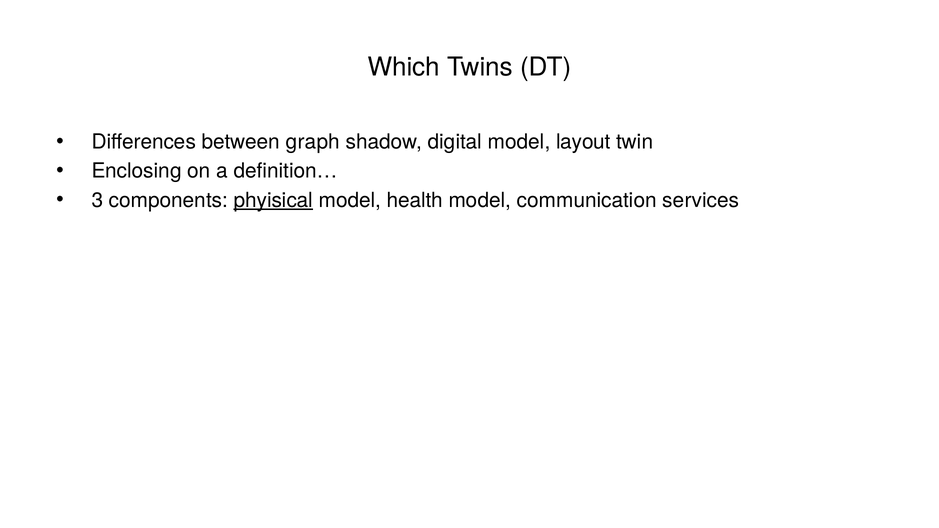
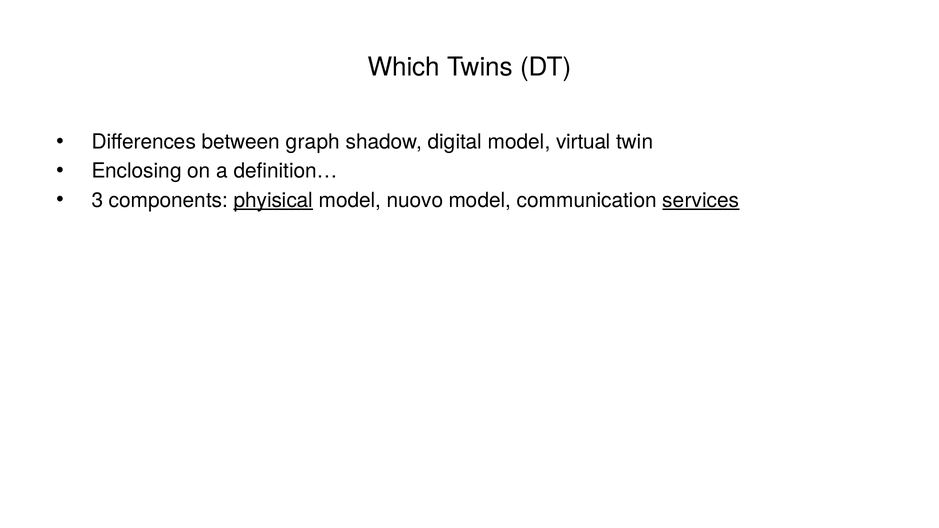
layout: layout -> virtual
health: health -> nuovo
services underline: none -> present
